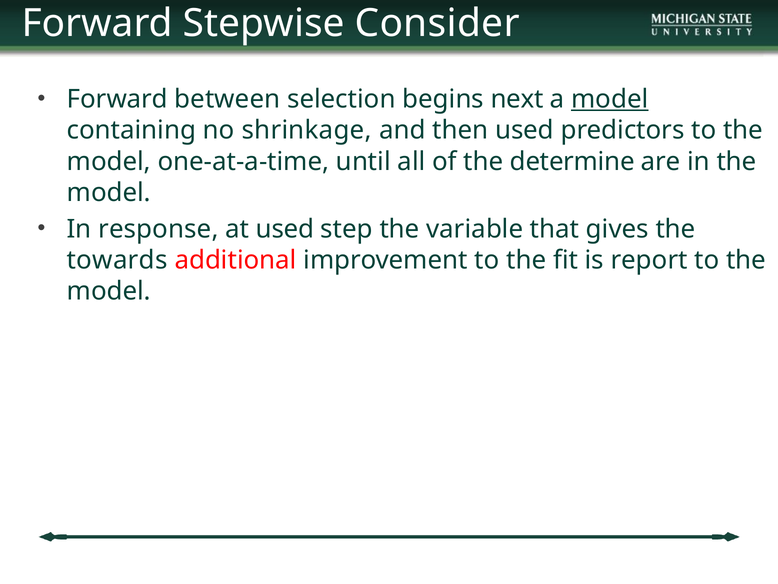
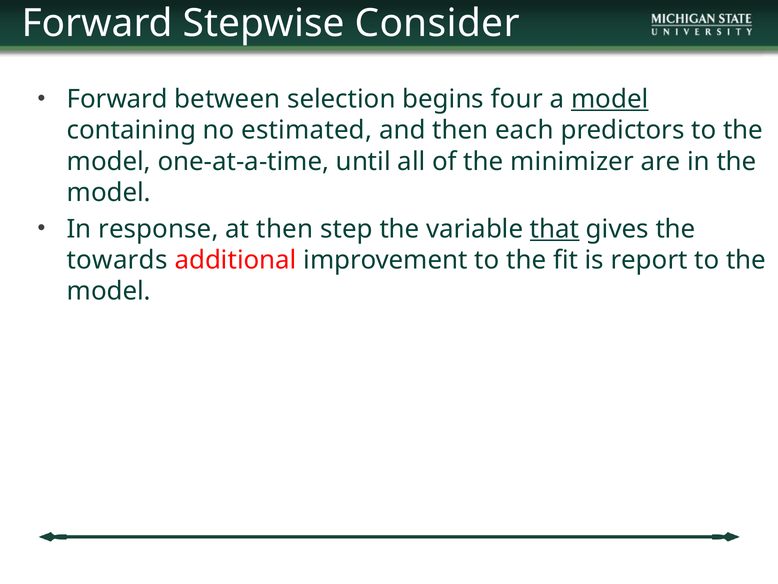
next: next -> four
shrinkage: shrinkage -> estimated
then used: used -> each
determine: determine -> minimizer
at used: used -> then
that underline: none -> present
